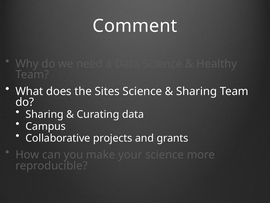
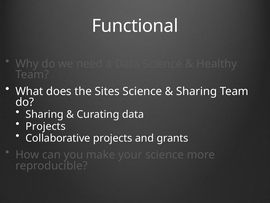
Comment: Comment -> Functional
Campus at (46, 126): Campus -> Projects
